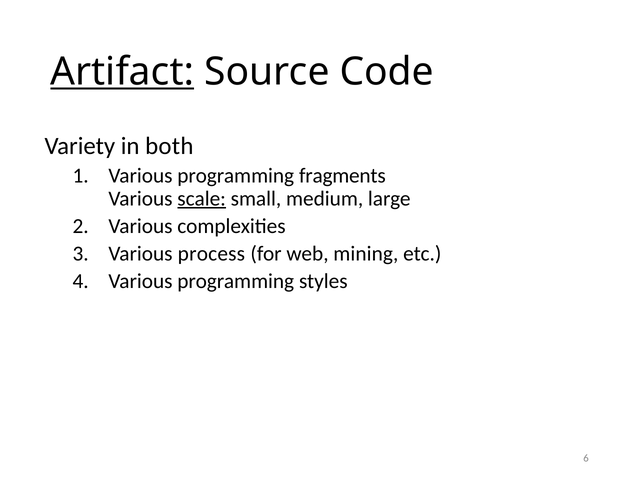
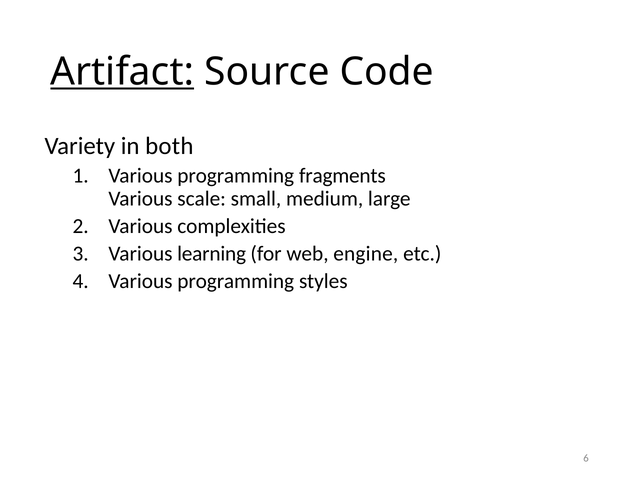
scale underline: present -> none
process: process -> learning
mining: mining -> engine
